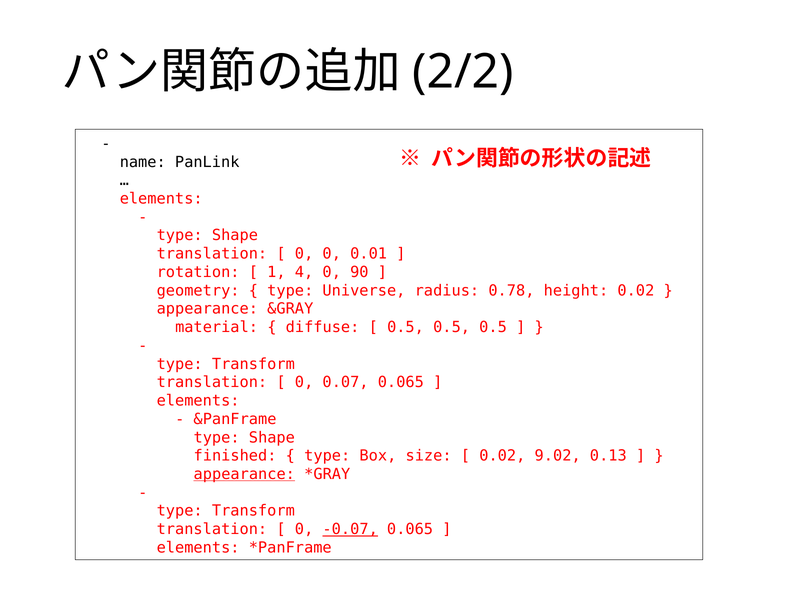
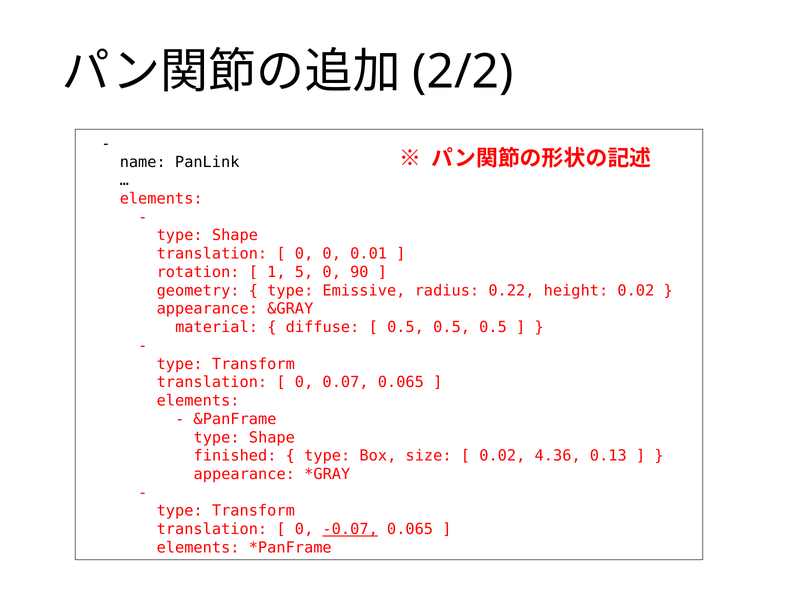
4: 4 -> 5
Universe: Universe -> Emissive
0.78: 0.78 -> 0.22
9.02: 9.02 -> 4.36
appearance at (244, 474) underline: present -> none
